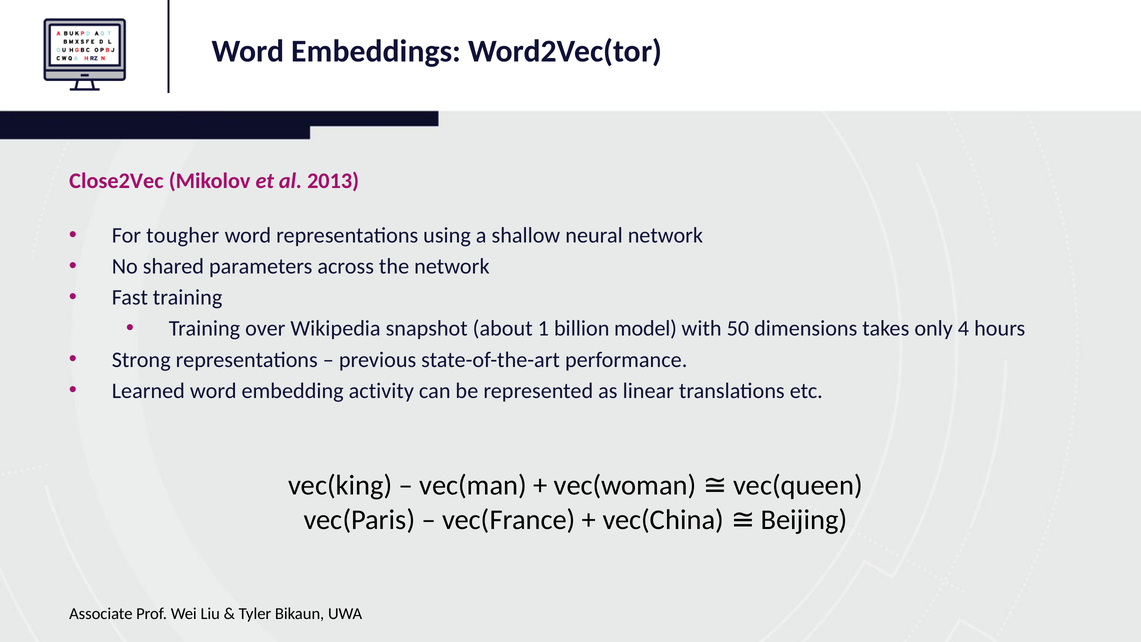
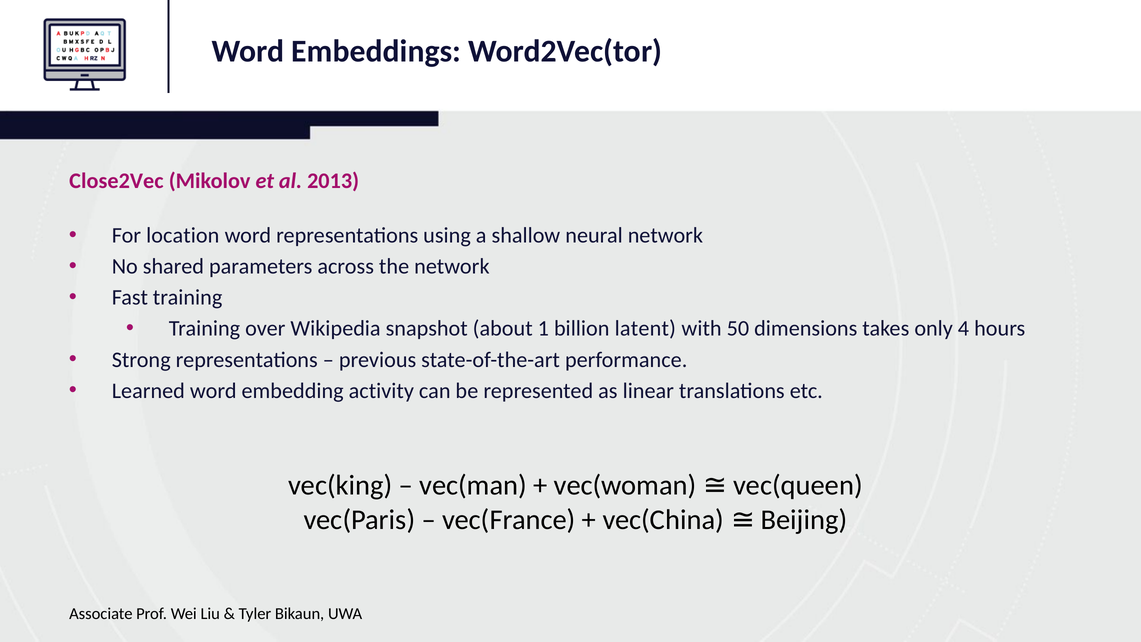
tougher: tougher -> location
model: model -> latent
